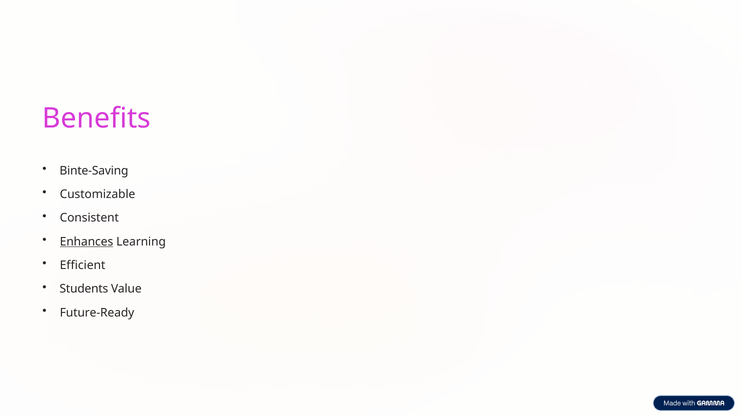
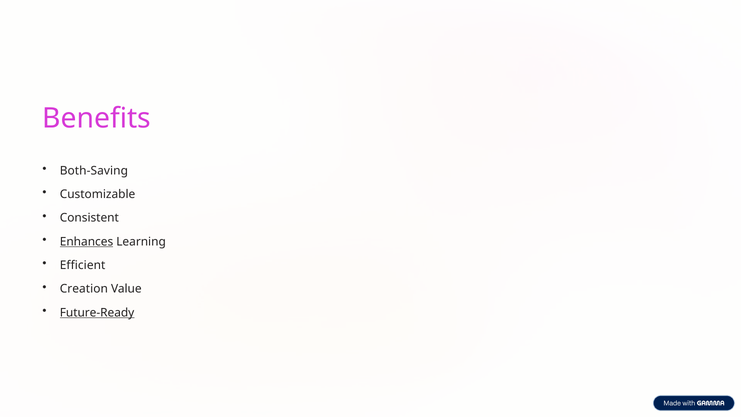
Binte-Saving: Binte-Saving -> Both-Saving
Students: Students -> Creation
Future-Ready underline: none -> present
